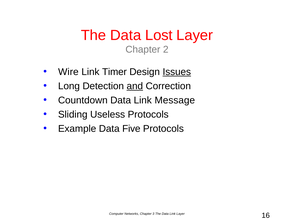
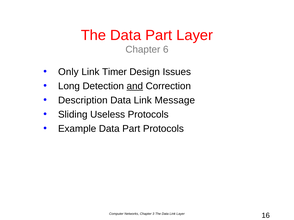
The Data Lost: Lost -> Part
2: 2 -> 6
Wire: Wire -> Only
Issues underline: present -> none
Countdown: Countdown -> Description
Example Data Five: Five -> Part
